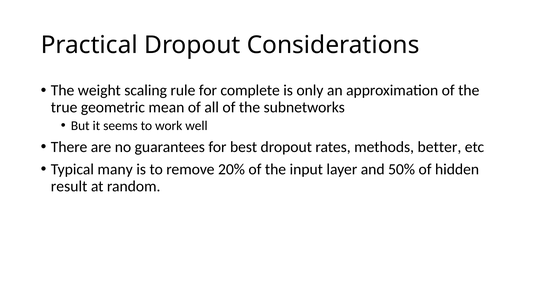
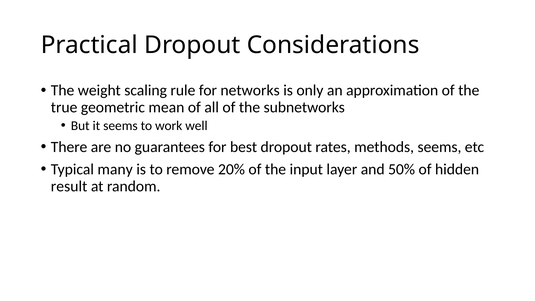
complete: complete -> networks
methods better: better -> seems
